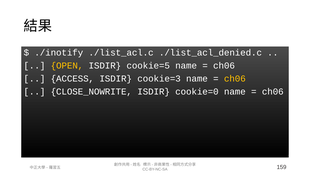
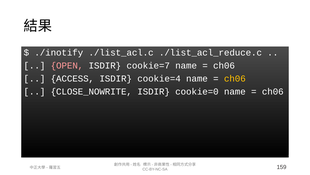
./list_acl_denied.c: ./list_acl_denied.c -> ./list_acl_reduce.c
OPEN colour: yellow -> pink
cookie=5: cookie=5 -> cookie=7
cookie=3: cookie=3 -> cookie=4
